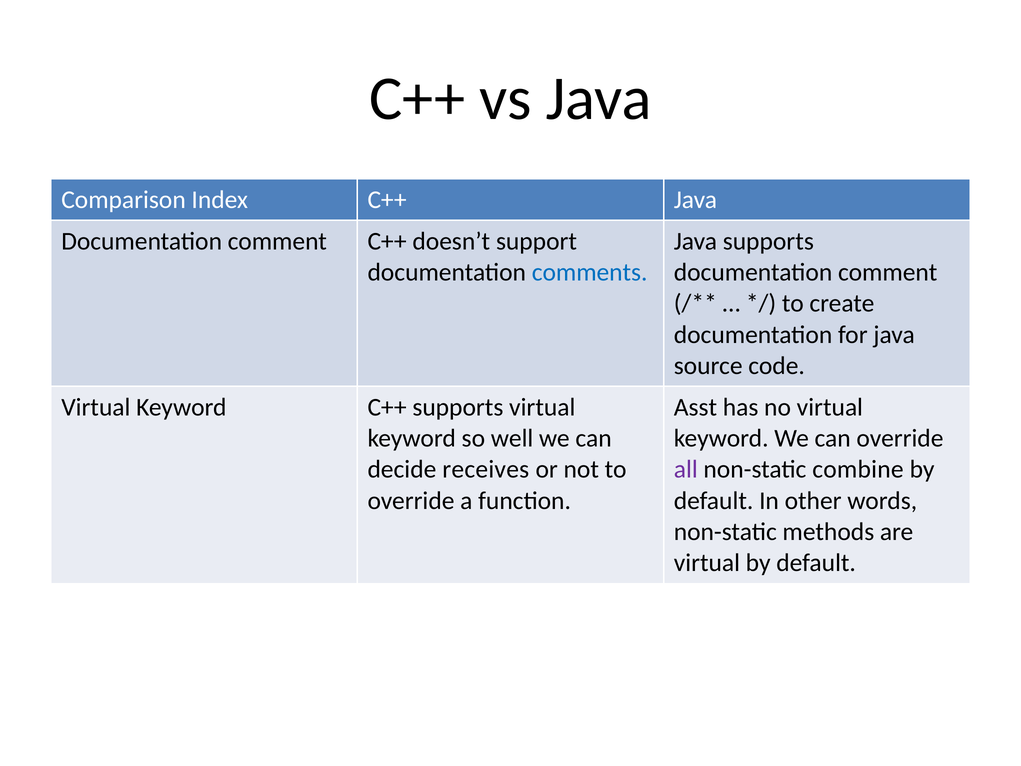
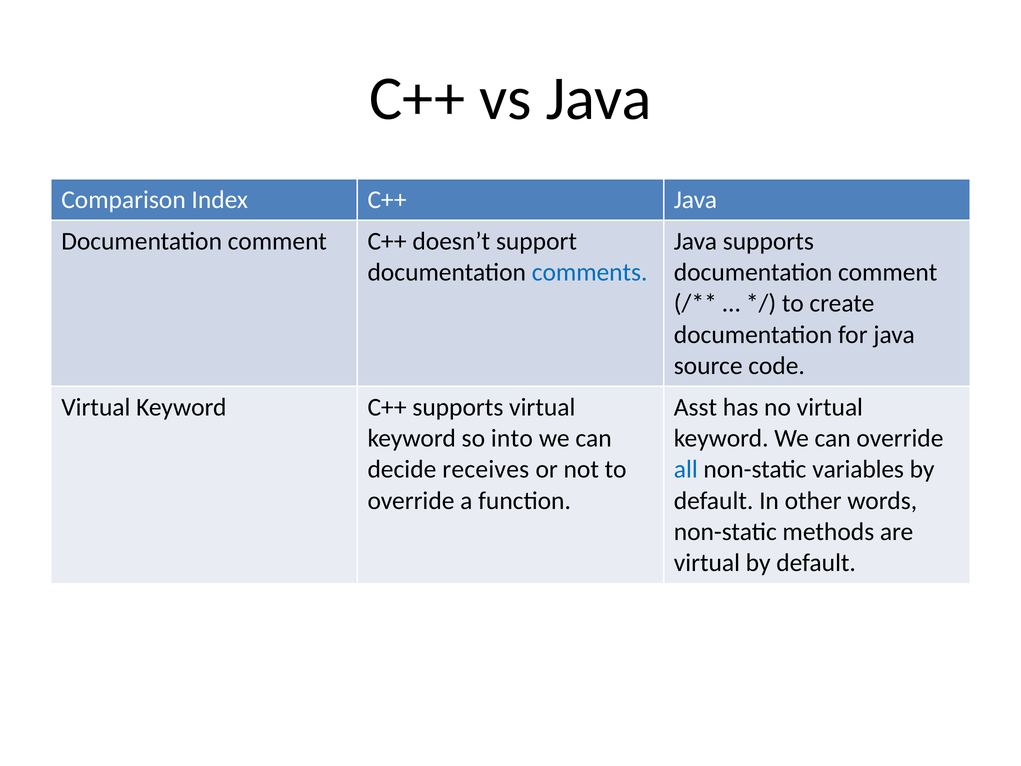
well: well -> into
all colour: purple -> blue
combine: combine -> variables
